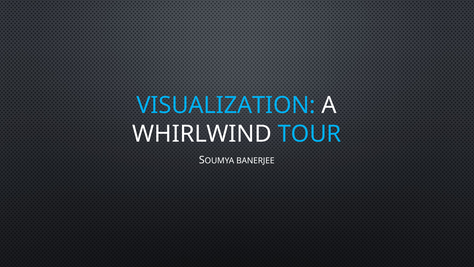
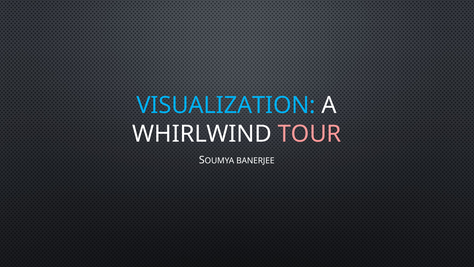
TOUR colour: light blue -> pink
